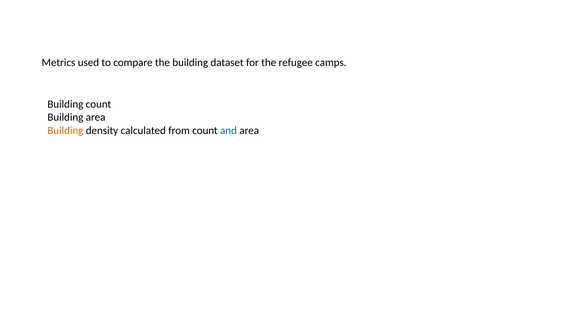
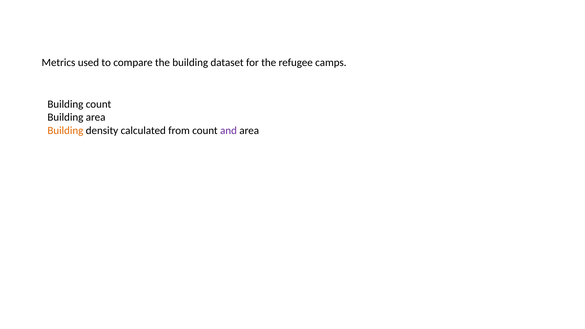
and colour: blue -> purple
